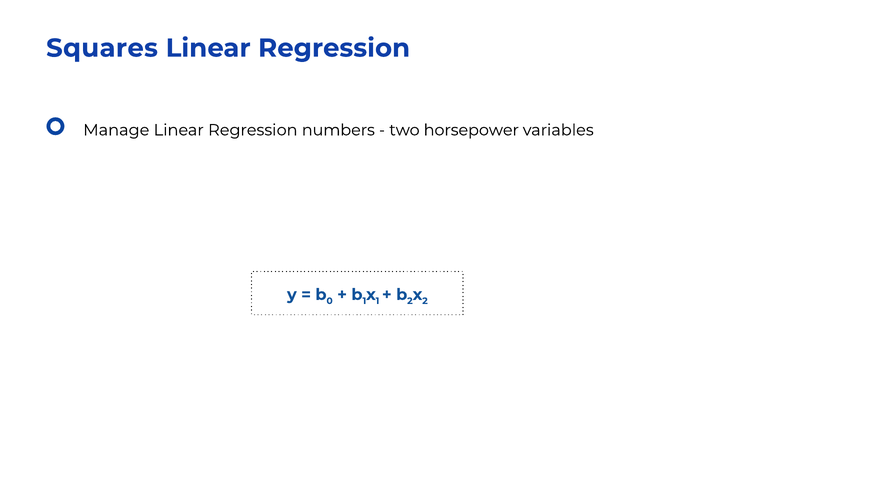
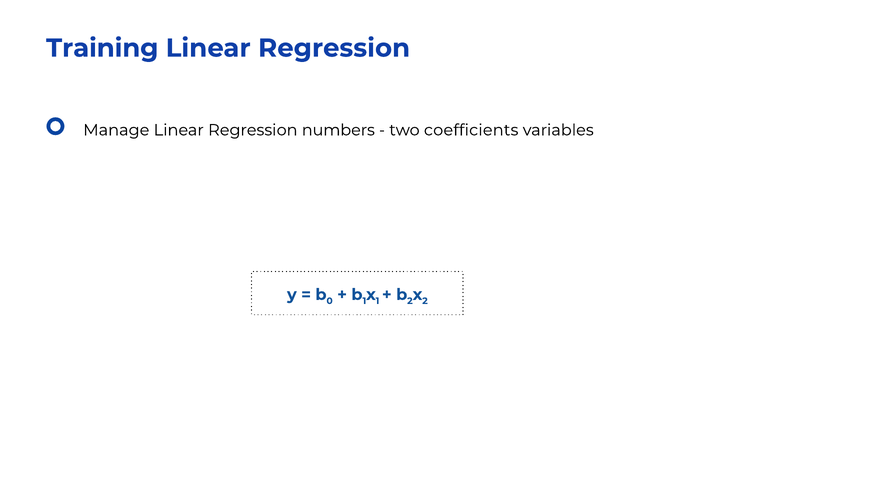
Squares: Squares -> Training
horsepower: horsepower -> coefficients
